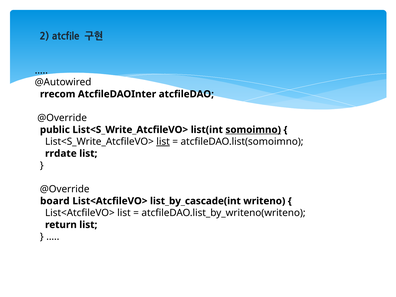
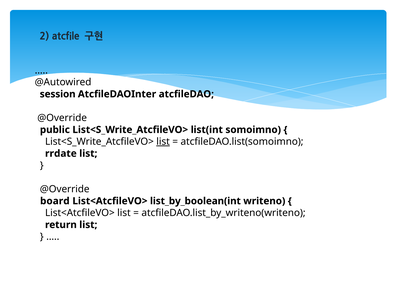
rrecom: rrecom -> session
somoimno underline: present -> none
list_by_cascade(int: list_by_cascade(int -> list_by_boolean(int
